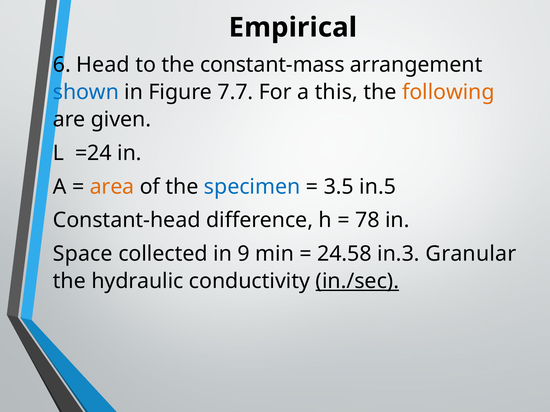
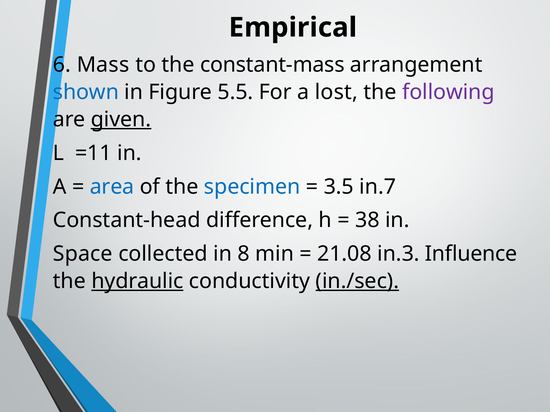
Head: Head -> Mass
7.7: 7.7 -> 5.5
this: this -> lost
following colour: orange -> purple
given underline: none -> present
=24: =24 -> =11
area colour: orange -> blue
in.5: in.5 -> in.7
78: 78 -> 38
9: 9 -> 8
24.58: 24.58 -> 21.08
Granular: Granular -> Influence
hydraulic underline: none -> present
